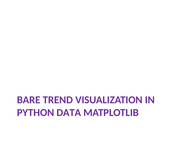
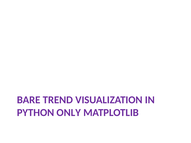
DATA: DATA -> ONLY
